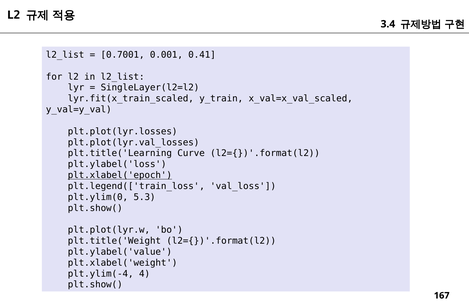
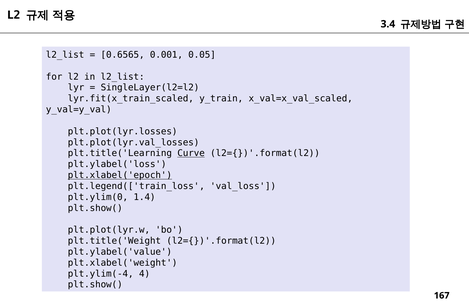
0.7001: 0.7001 -> 0.6565
0.41: 0.41 -> 0.05
Curve underline: none -> present
5.3: 5.3 -> 1.4
